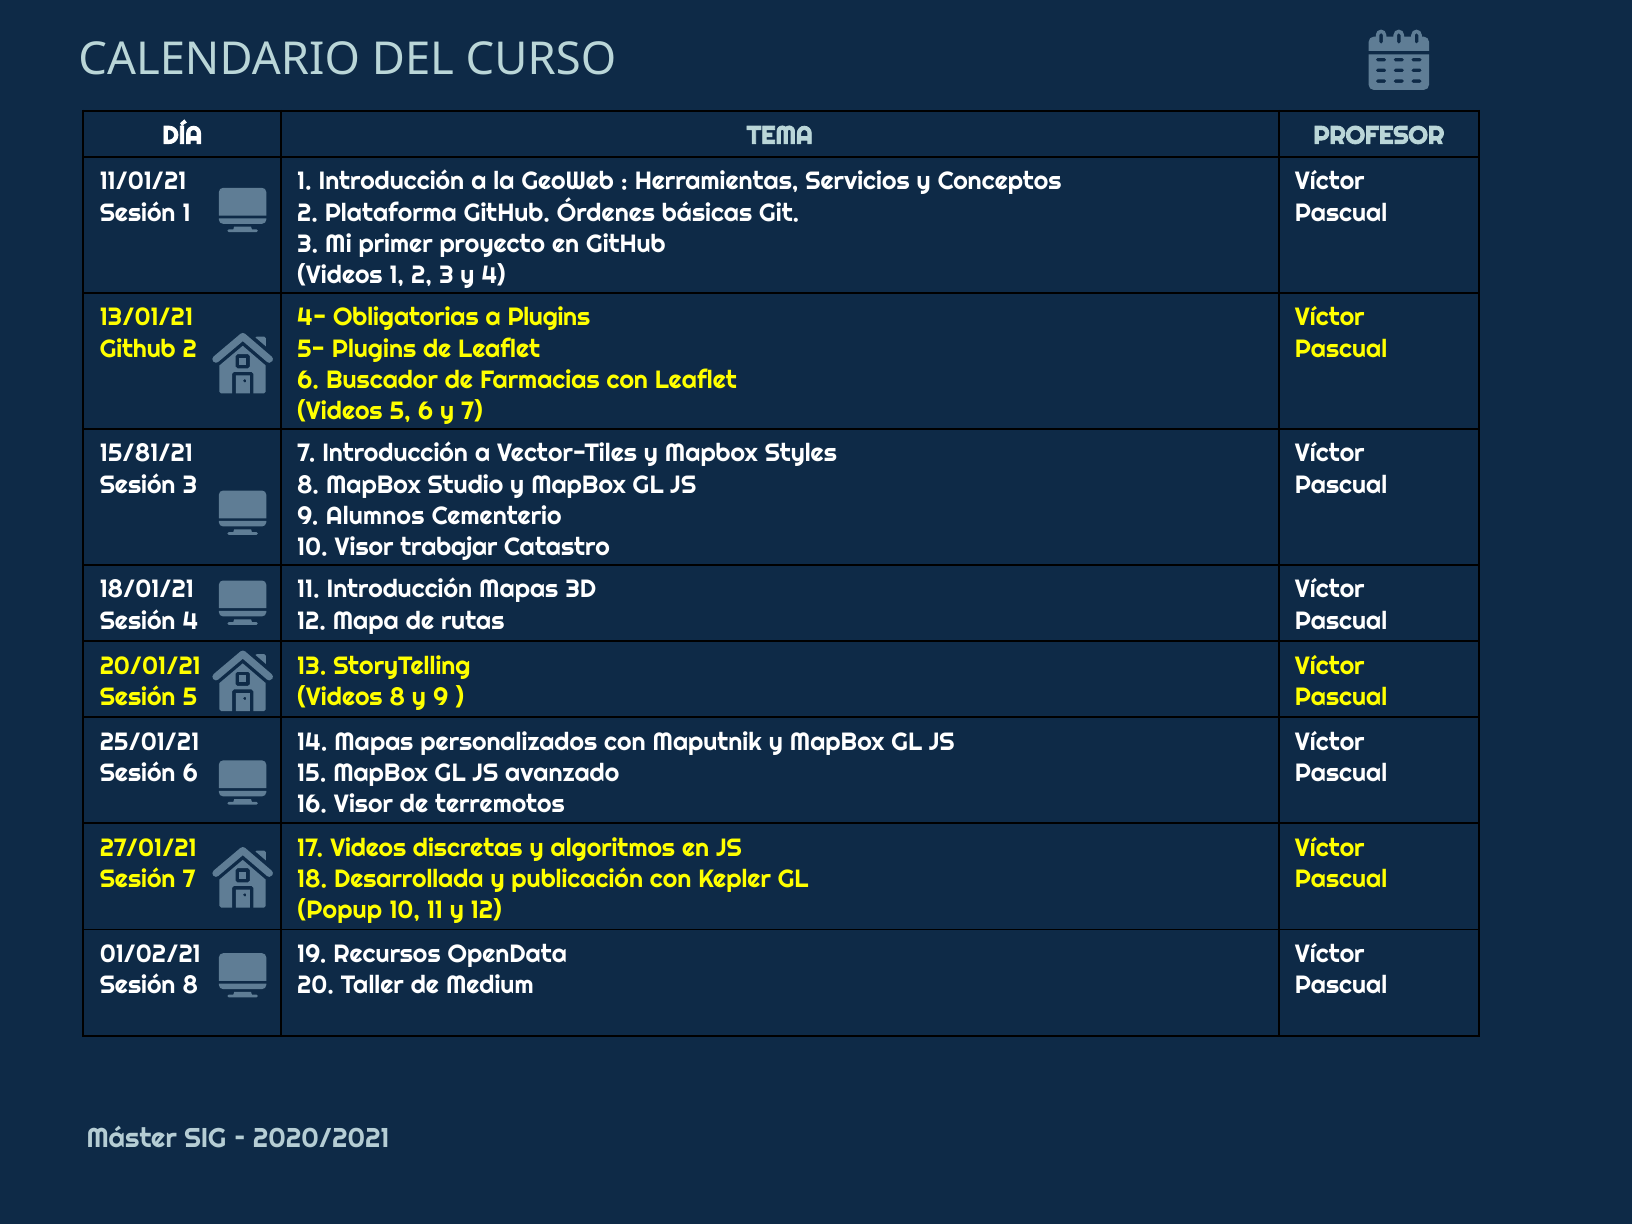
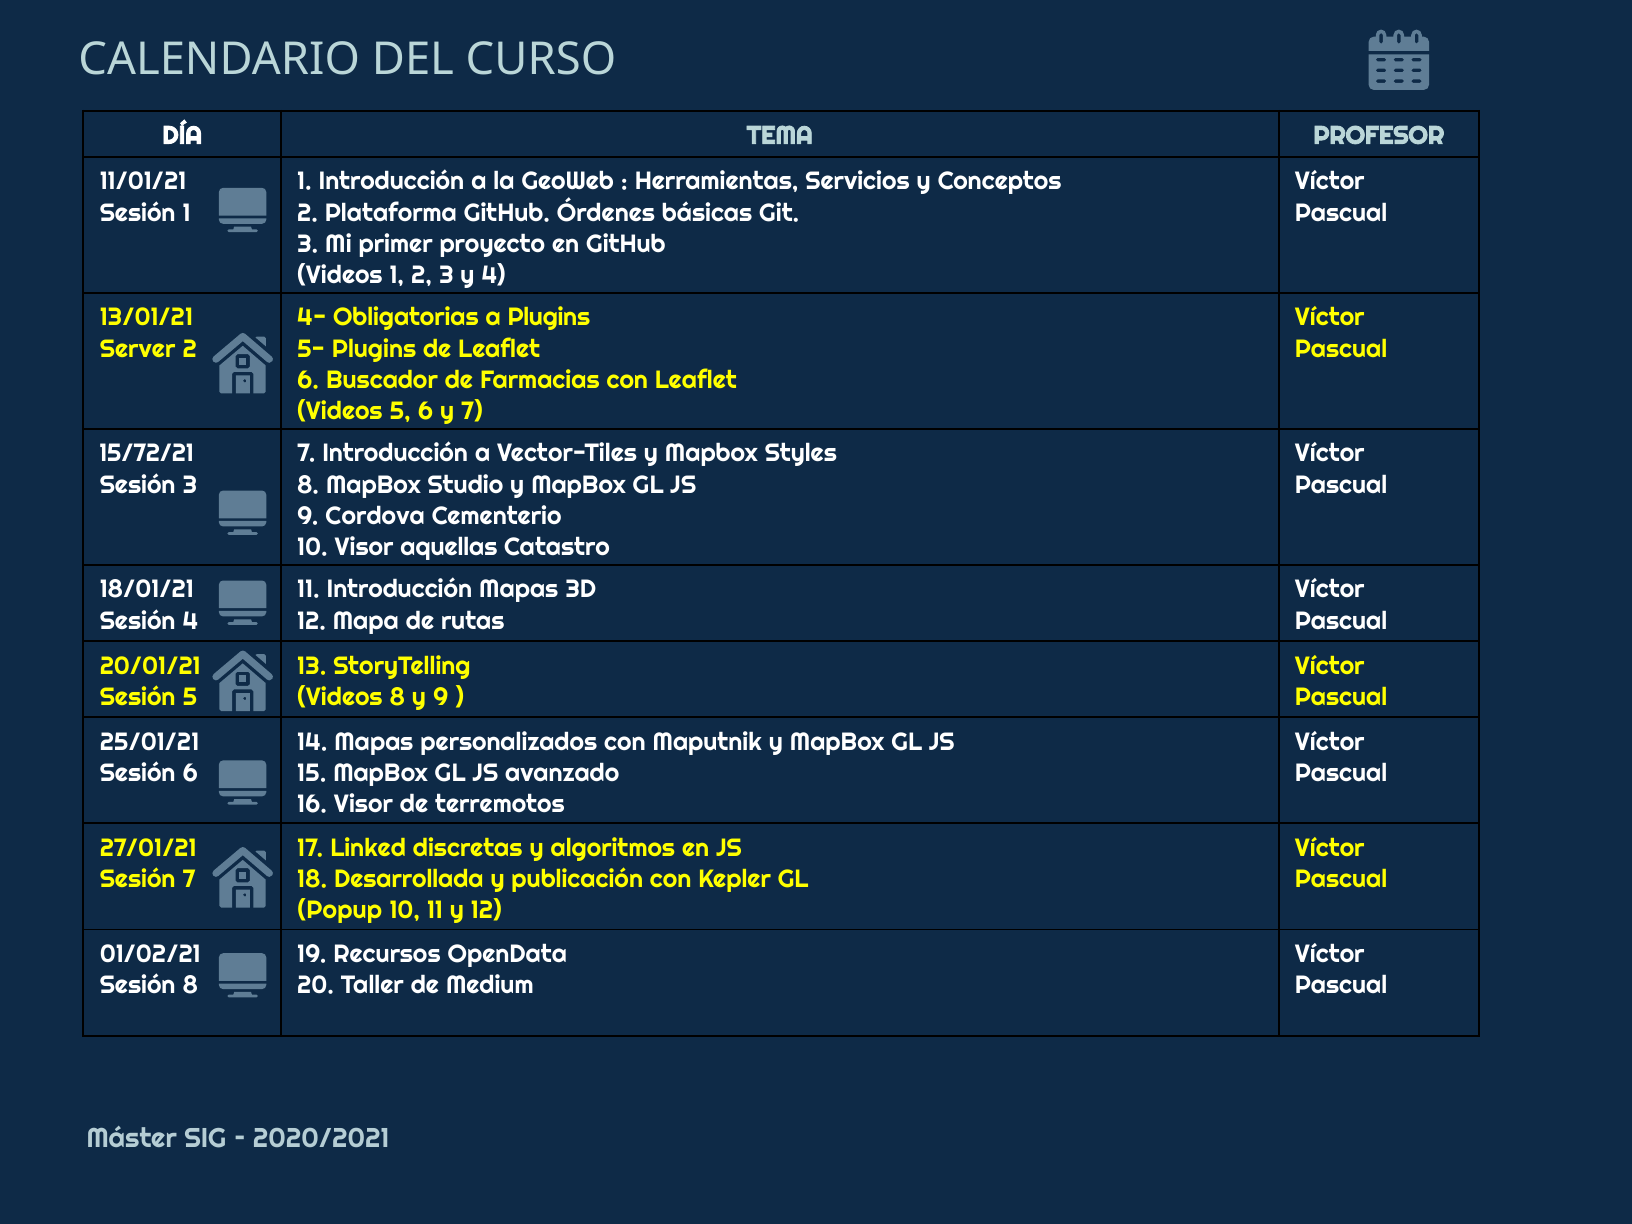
Github at (138, 349): Github -> Server
15/81/21: 15/81/21 -> 15/72/21
Alumnos: Alumnos -> Cordova
trabajar: trabajar -> aquellas
17 Videos: Videos -> Linked
